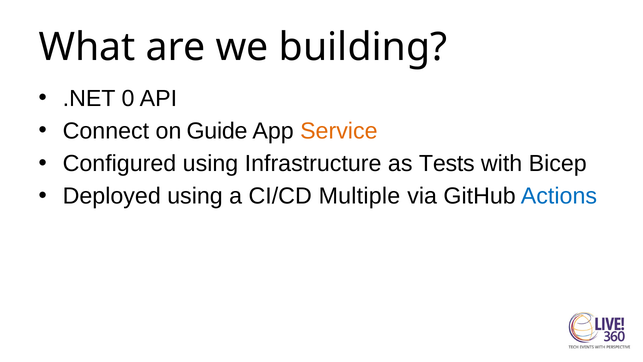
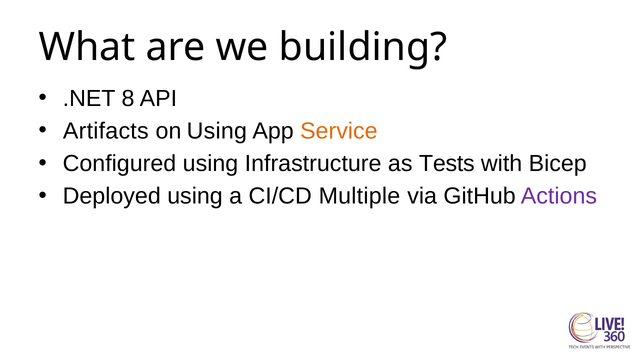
0: 0 -> 8
Connect: Connect -> Artifacts
on Guide: Guide -> Using
Actions colour: blue -> purple
